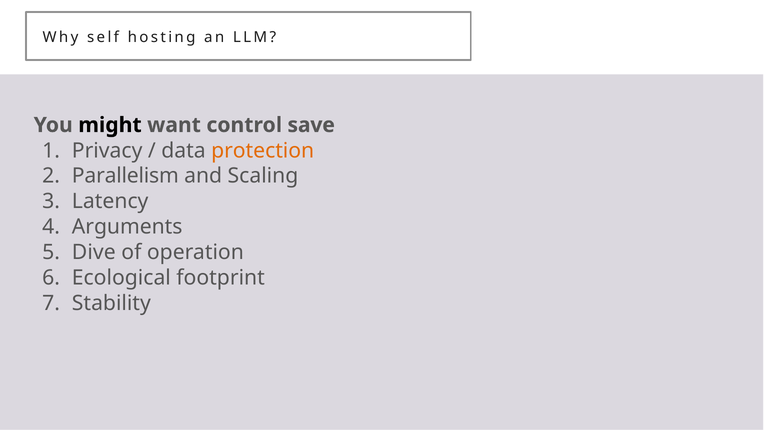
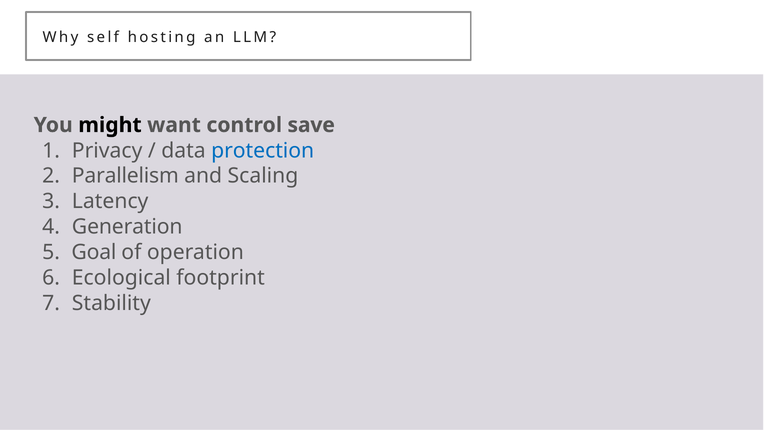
protection colour: orange -> blue
Arguments: Arguments -> Generation
Dive: Dive -> Goal
